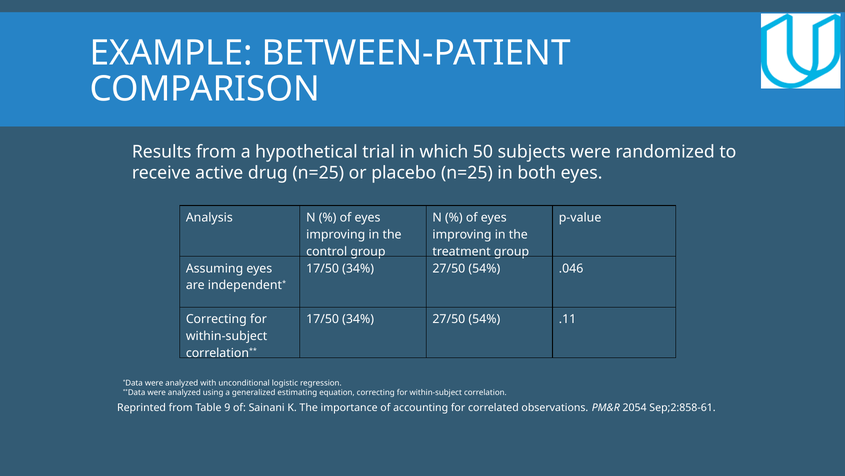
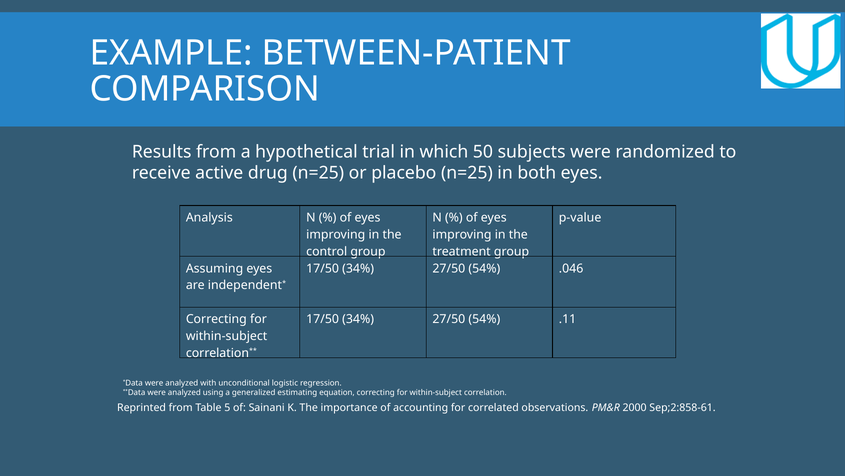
9: 9 -> 5
2054: 2054 -> 2000
